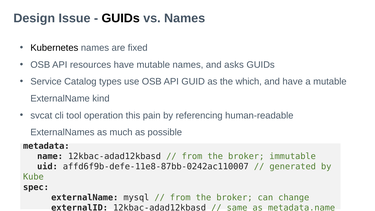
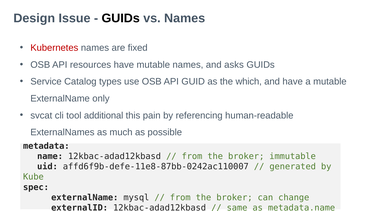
Kubernetes colour: black -> red
kind: kind -> only
operation: operation -> additional
